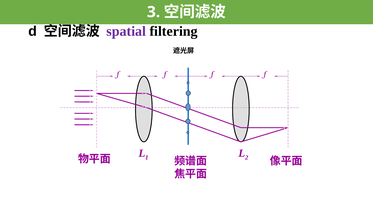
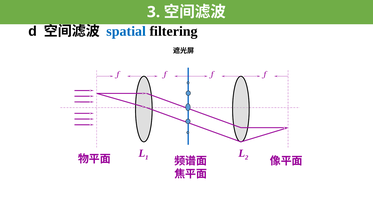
spatial colour: purple -> blue
